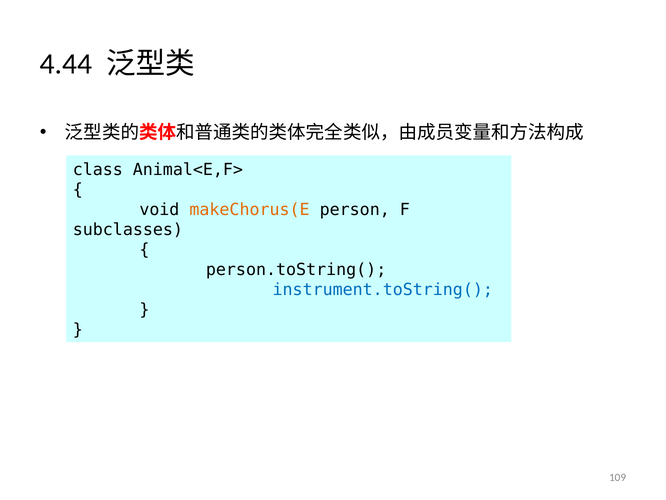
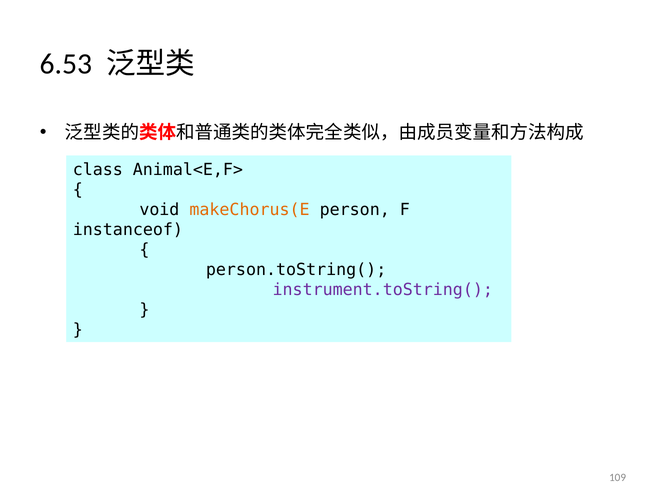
4.44: 4.44 -> 6.53
subclasses: subclasses -> instanceof
instrument.toString( colour: blue -> purple
